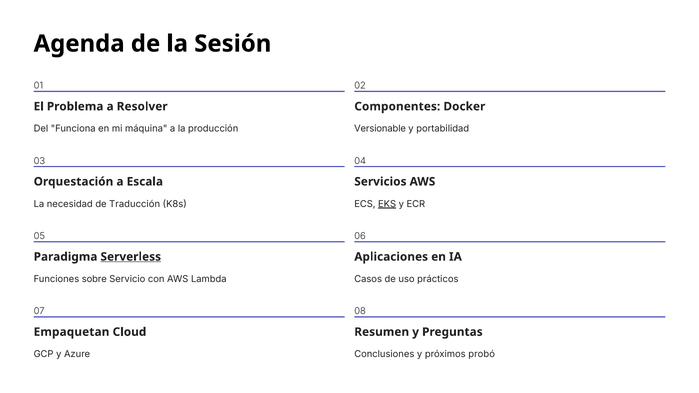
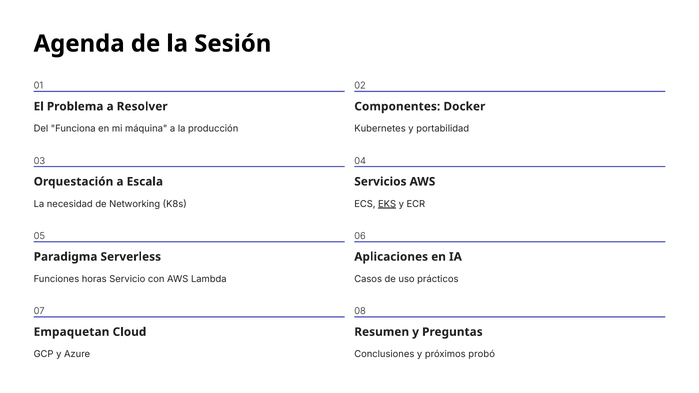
Versionable: Versionable -> Kubernetes
Traducción: Traducción -> Networking
Serverless underline: present -> none
sobre: sobre -> horas
